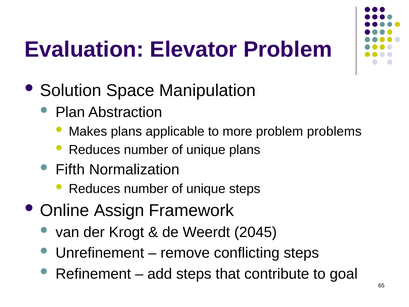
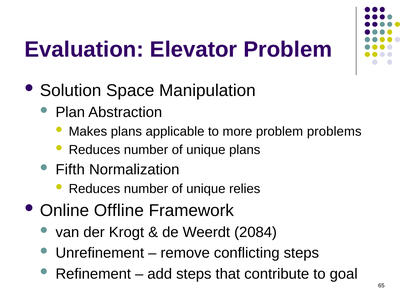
unique steps: steps -> relies
Assign: Assign -> Offline
2045: 2045 -> 2084
